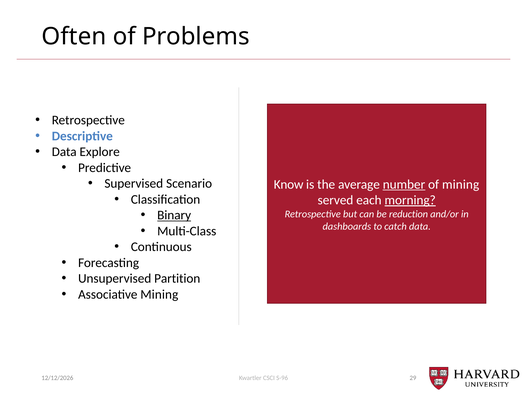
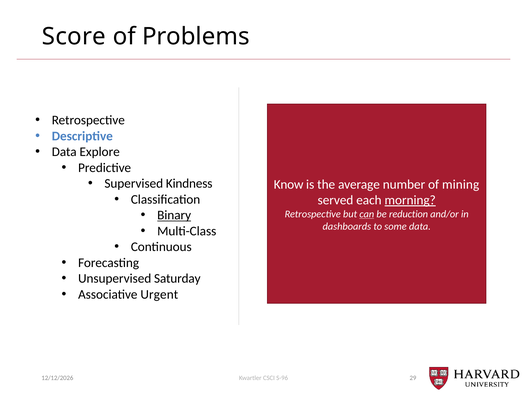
Often: Often -> Score
Scenario: Scenario -> Kindness
number underline: present -> none
can underline: none -> present
catch: catch -> some
Partition: Partition -> Saturday
Associative Mining: Mining -> Urgent
